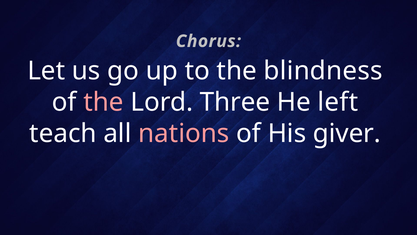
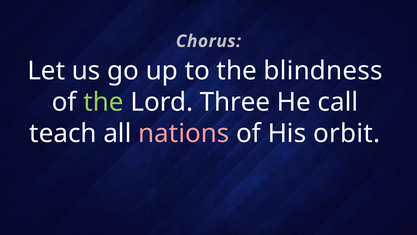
the at (104, 102) colour: pink -> light green
left: left -> call
giver: giver -> orbit
